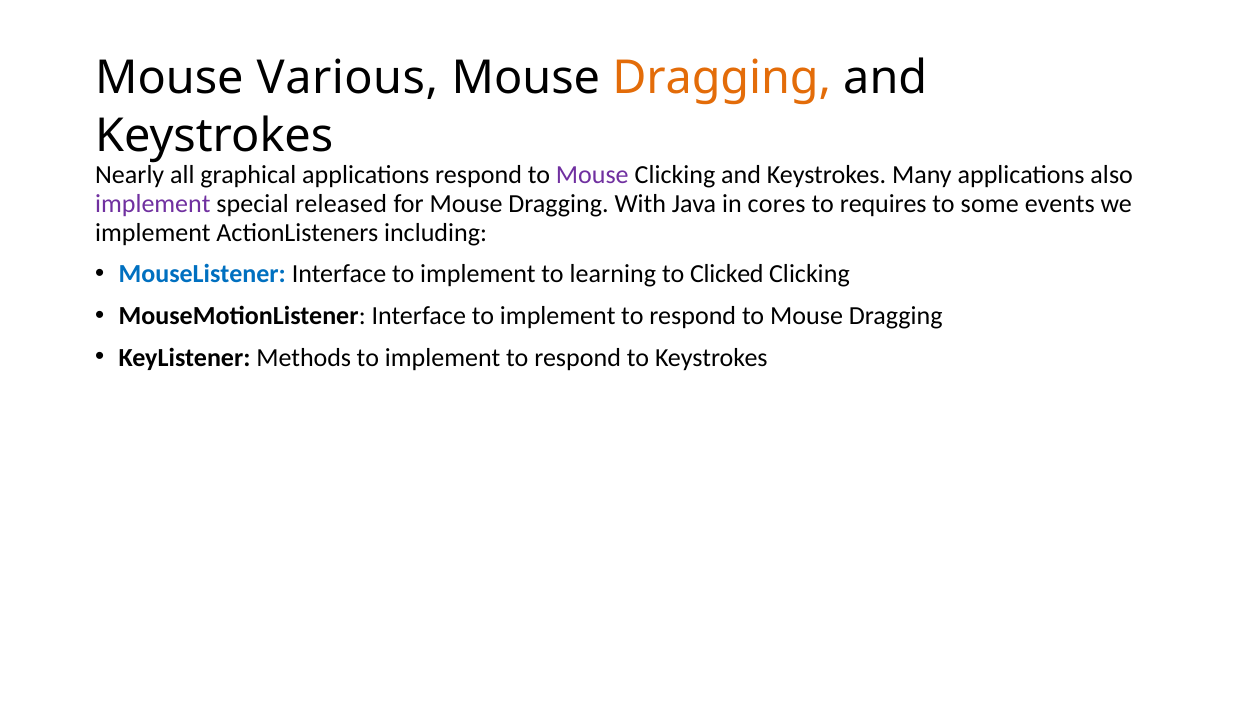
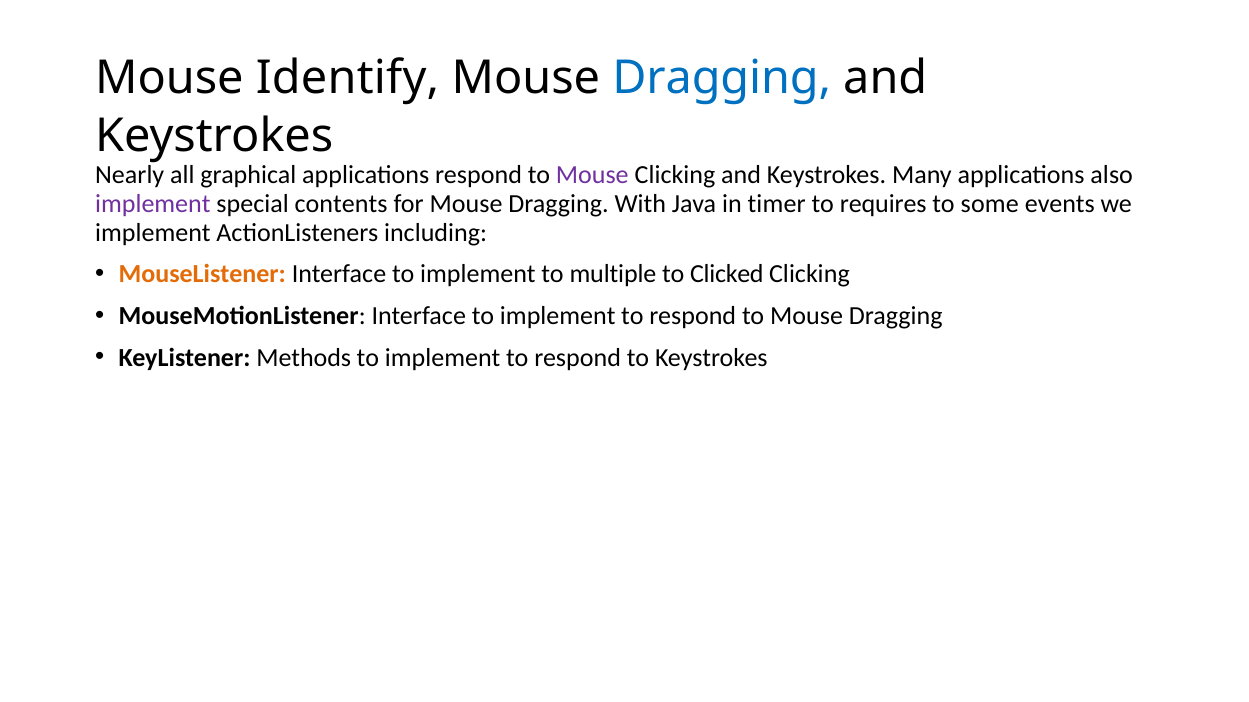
Various: Various -> Identify
Dragging at (722, 78) colour: orange -> blue
released: released -> contents
cores: cores -> timer
MouseListener colour: blue -> orange
learning: learning -> multiple
